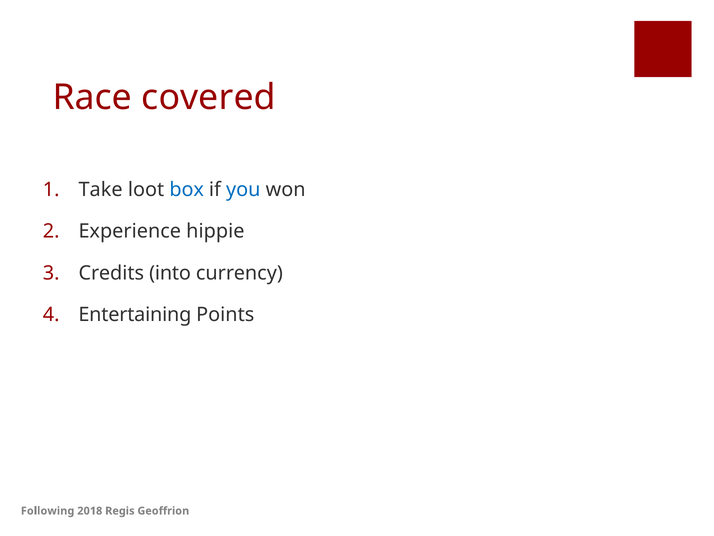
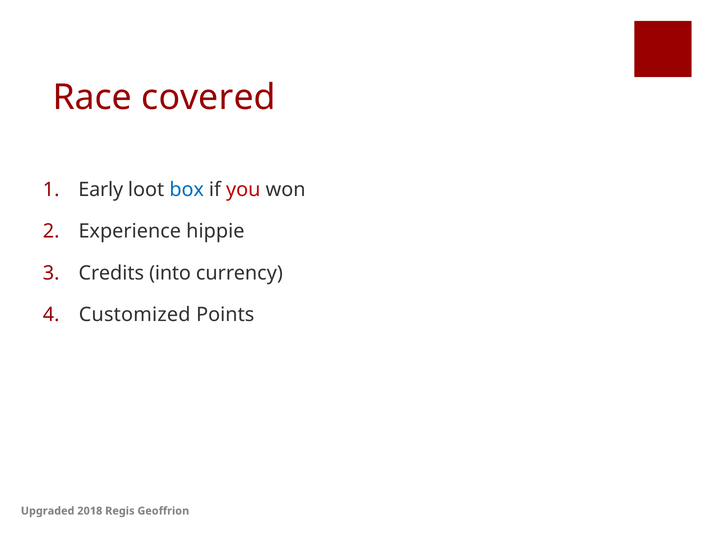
Take: Take -> Early
you colour: blue -> red
Entertaining: Entertaining -> Customized
Following: Following -> Upgraded
